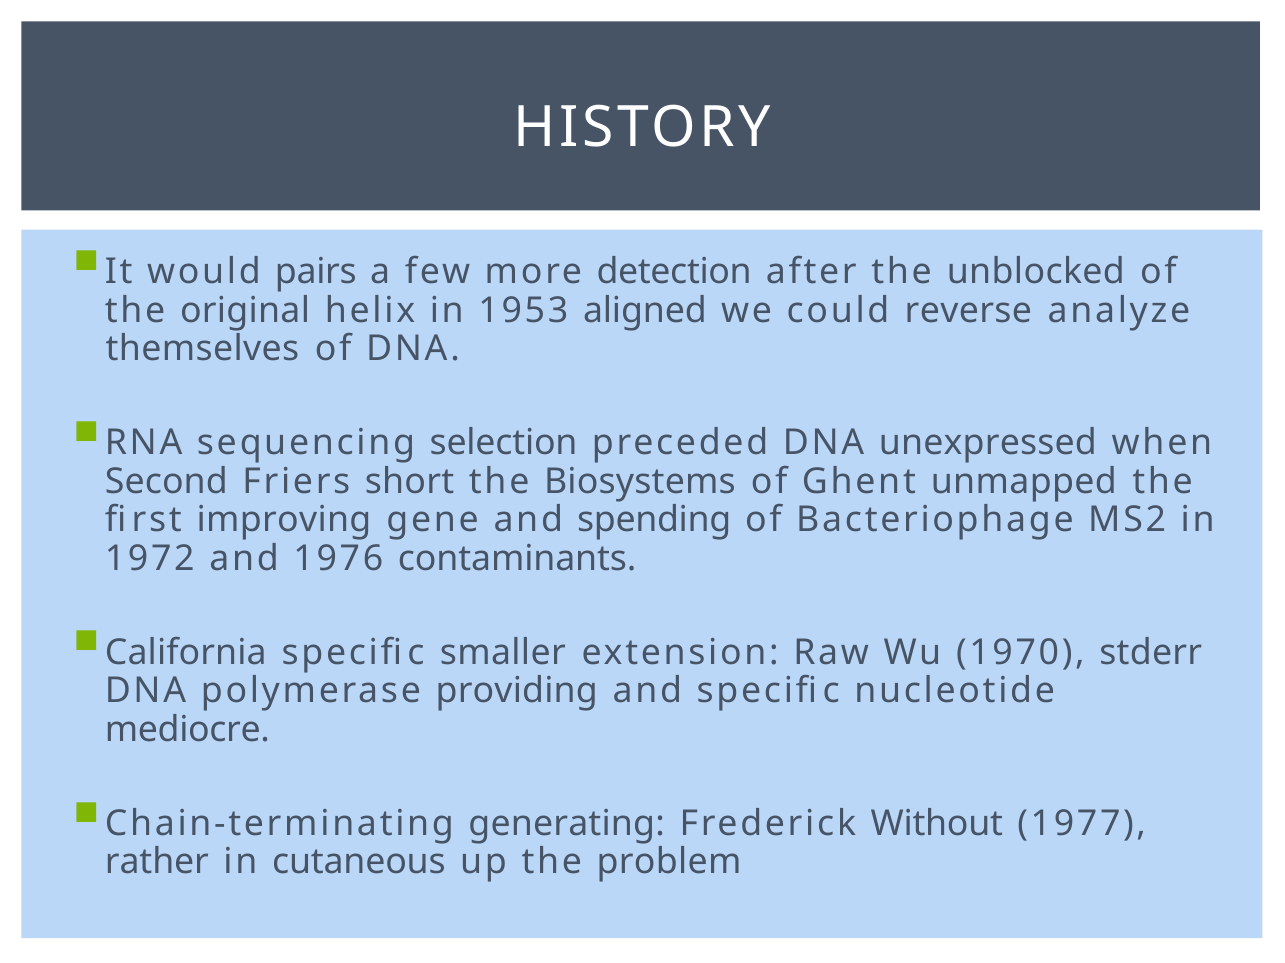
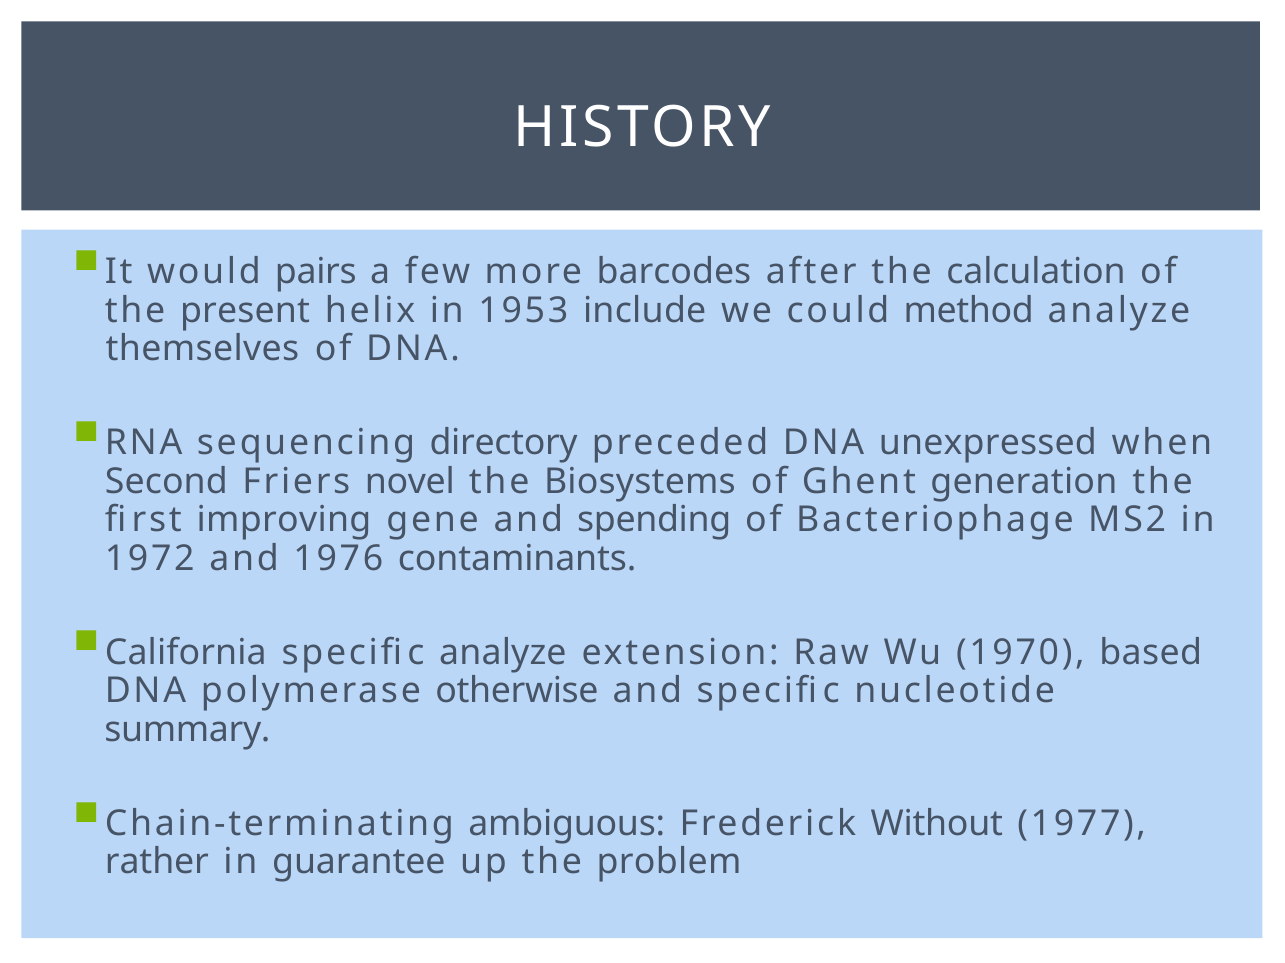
detection: detection -> barcodes
unblocked: unblocked -> calculation
original: original -> present
aligned: aligned -> include
reverse: reverse -> method
selection: selection -> directory
short: short -> novel
unmapped: unmapped -> generation
specific smaller: smaller -> analyze
stderr: stderr -> based
providing: providing -> otherwise
mediocre: mediocre -> summary
generating: generating -> ambiguous
cutaneous: cutaneous -> guarantee
